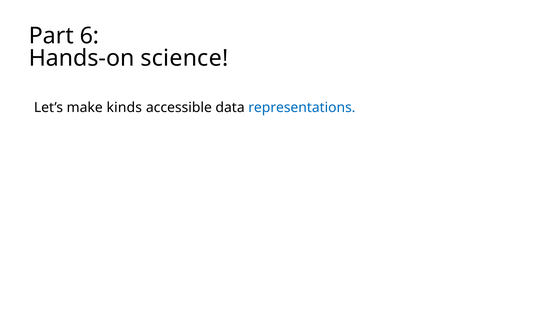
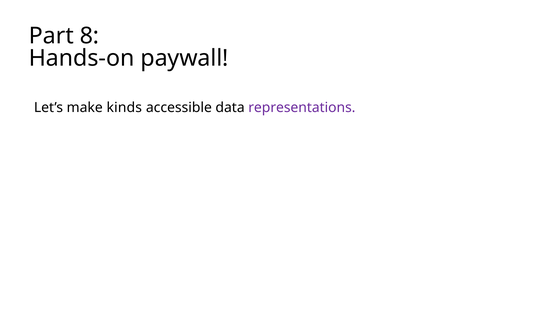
6: 6 -> 8
science: science -> paywall
representations colour: blue -> purple
